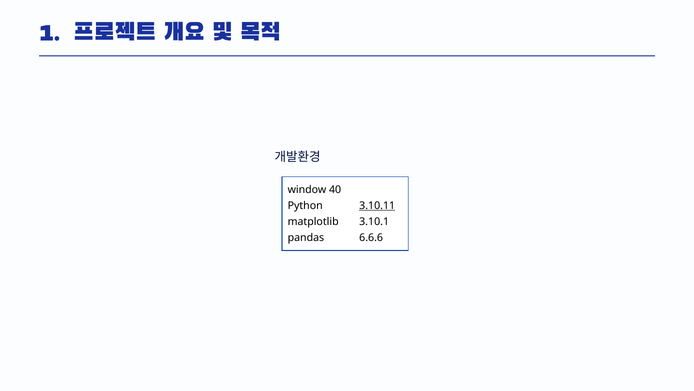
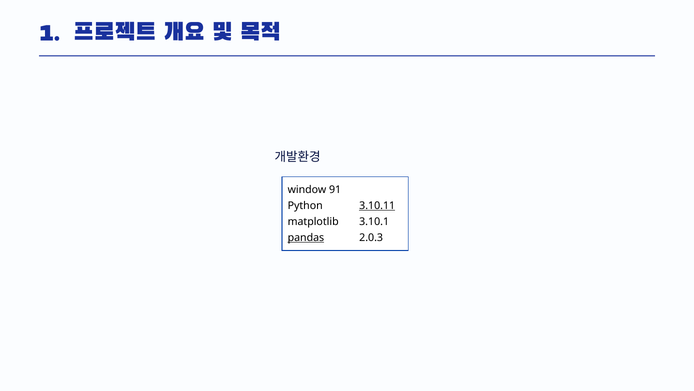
40: 40 -> 91
pandas underline: none -> present
6.6.6: 6.6.6 -> 2.0.3
